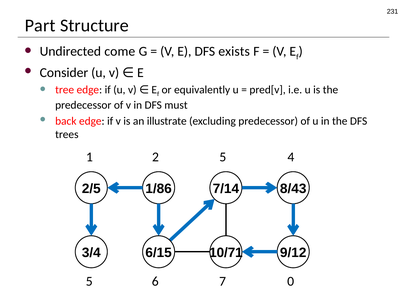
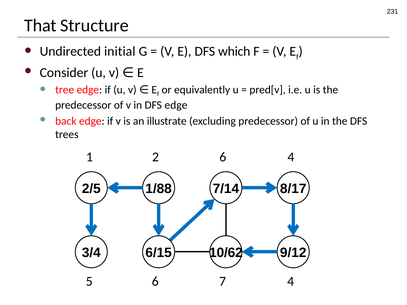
Part: Part -> That
come: come -> initial
exists: exists -> which
DFS must: must -> edge
1 5: 5 -> 6
1/86: 1/86 -> 1/88
8/43: 8/43 -> 8/17
10/71: 10/71 -> 10/62
7 0: 0 -> 4
